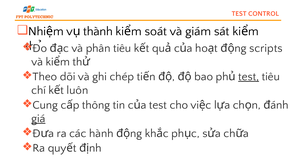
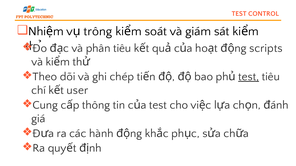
thành: thành -> trông
luôn: luôn -> user
giá underline: present -> none
